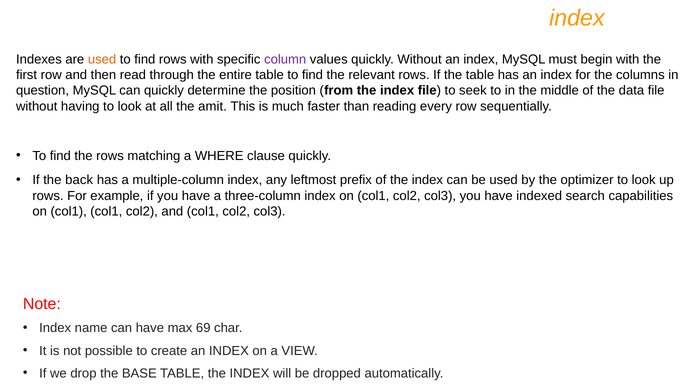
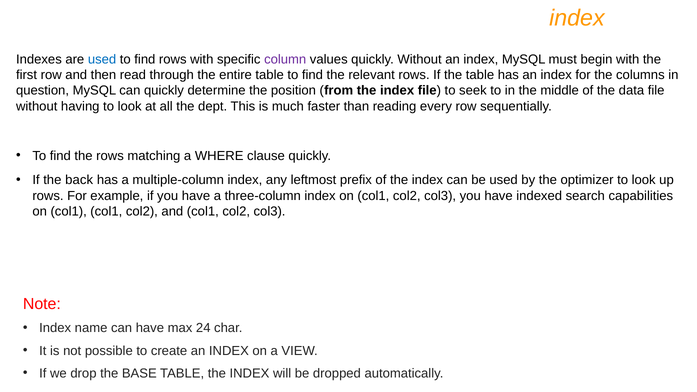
used at (102, 59) colour: orange -> blue
amit: amit -> dept
69: 69 -> 24
